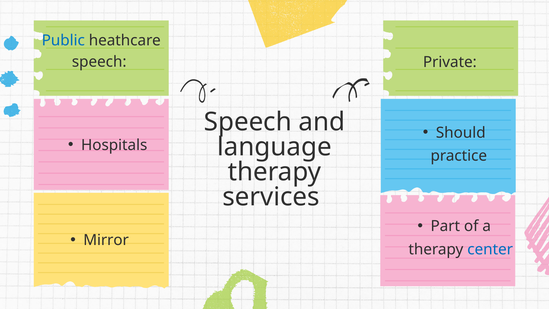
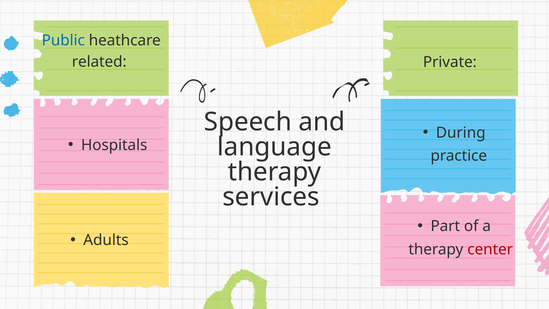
speech at (99, 62): speech -> related
Should: Should -> During
Mirror: Mirror -> Adults
center colour: blue -> red
